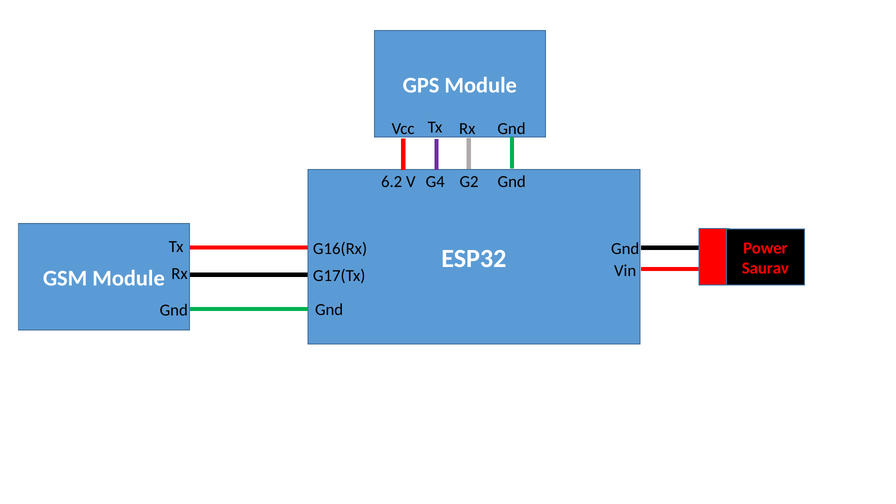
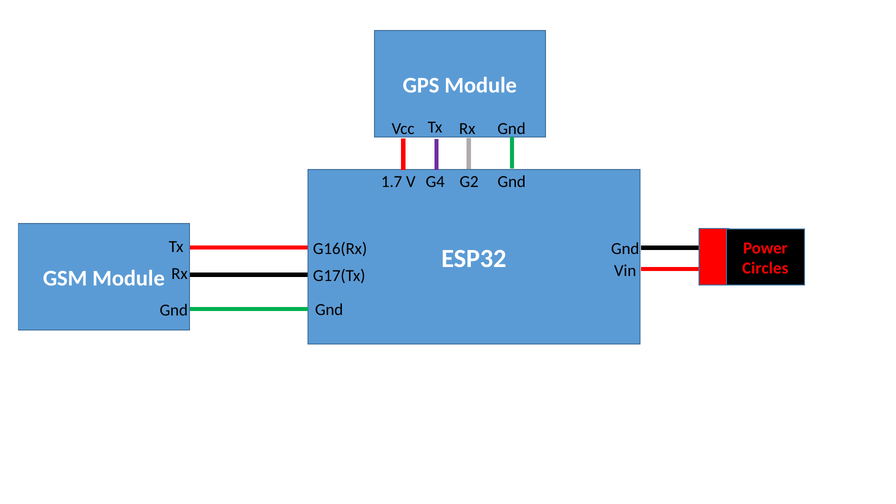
6.2: 6.2 -> 1.7
Saurav: Saurav -> Circles
